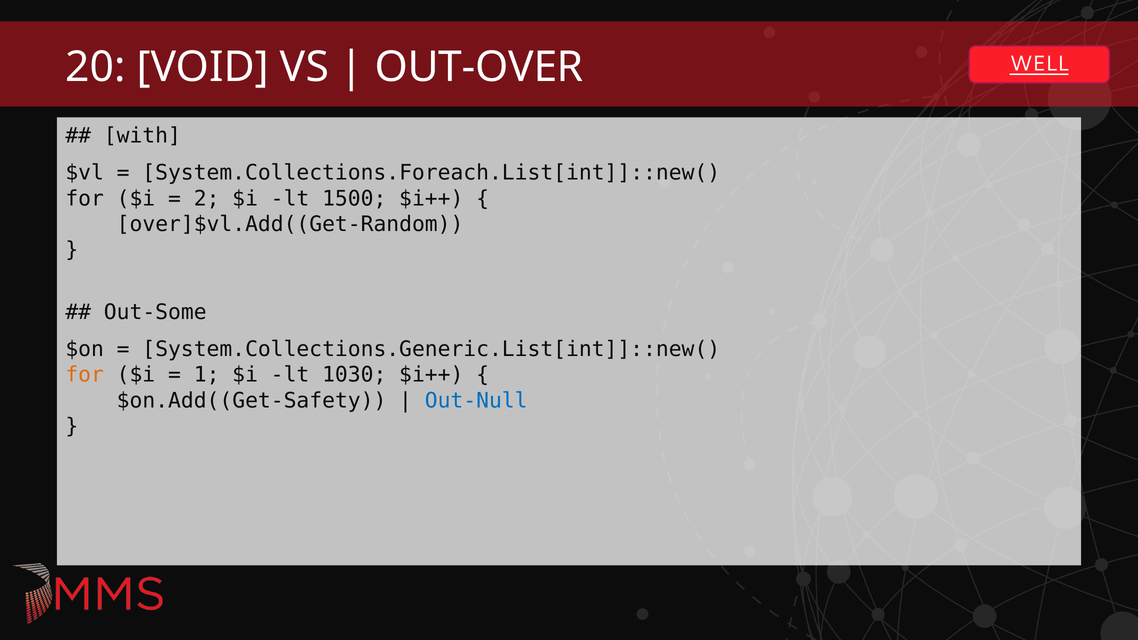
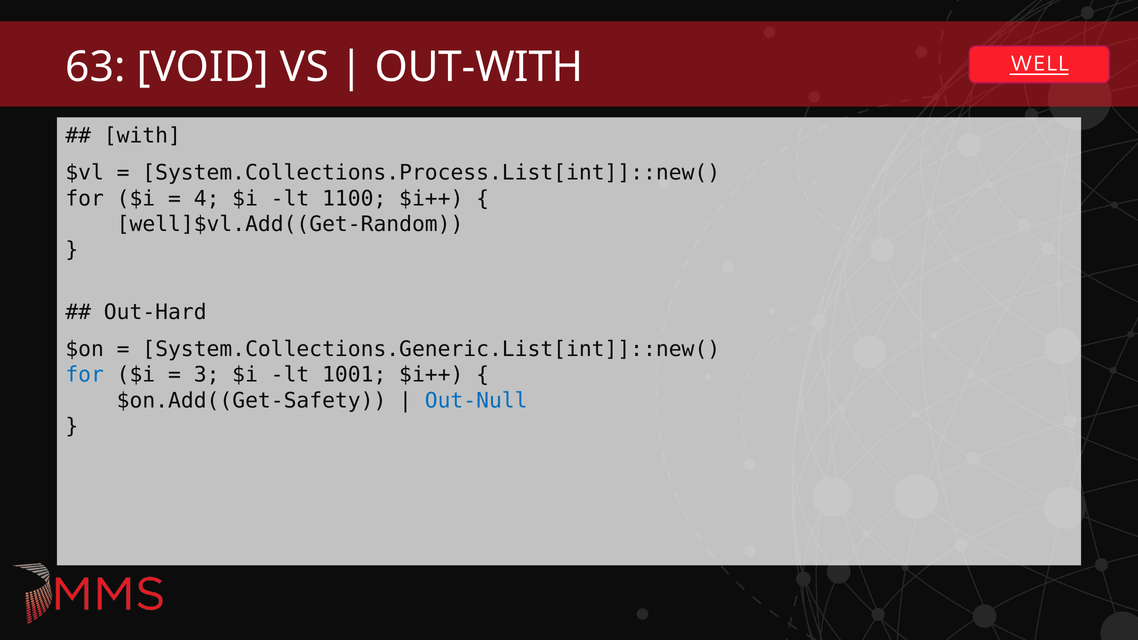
20: 20 -> 63
OUT-OVER: OUT-OVER -> OUT-WITH
System.Collections.Foreach.List[int]]::new(: System.Collections.Foreach.List[int]]::new( -> System.Collections.Process.List[int]]::new(
2: 2 -> 4
1500: 1500 -> 1100
over]$vl.Add((Get-Random: over]$vl.Add((Get-Random -> well]$vl.Add((Get-Random
Out-Some: Out-Some -> Out-Hard
for at (85, 375) colour: orange -> blue
1: 1 -> 3
1030: 1030 -> 1001
